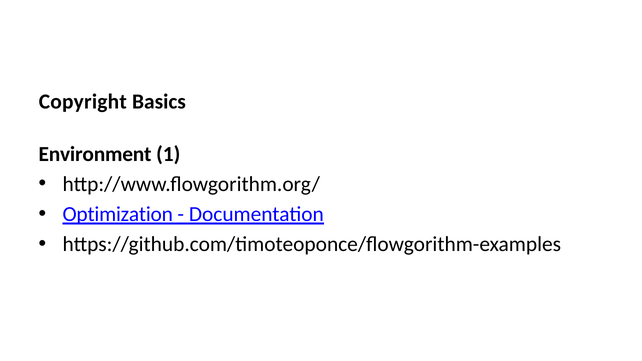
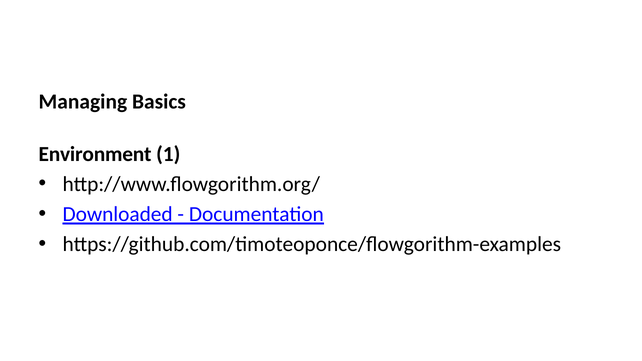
Copyright: Copyright -> Managing
Optimization: Optimization -> Downloaded
